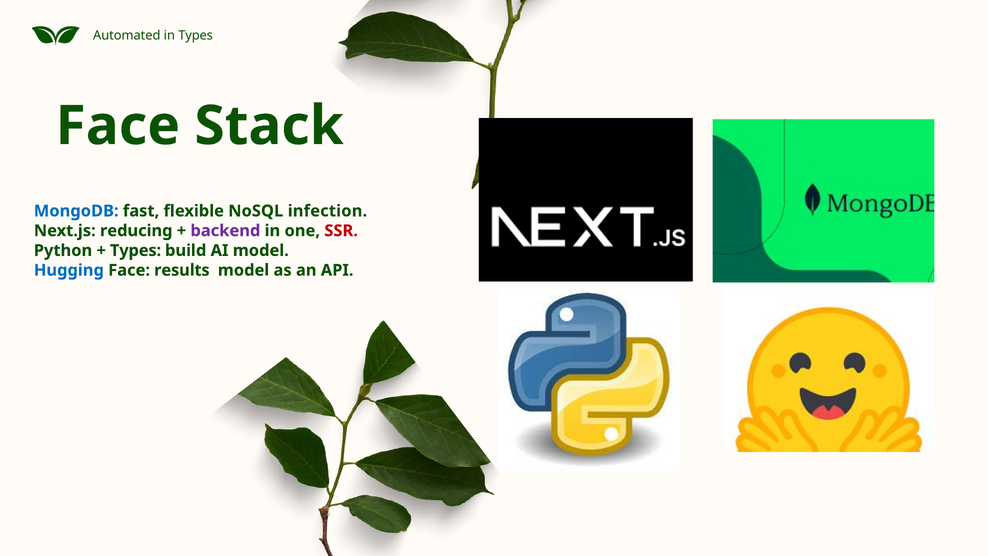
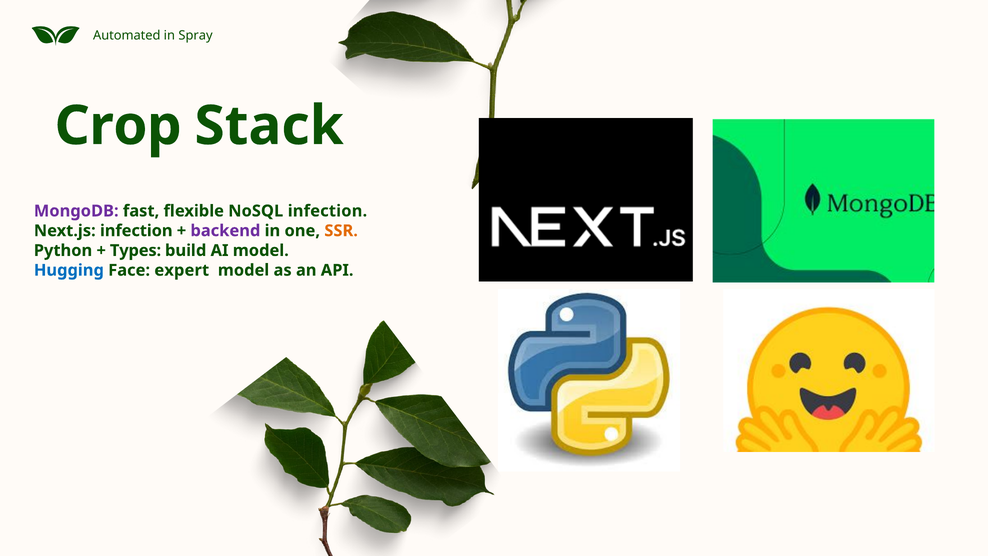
in Types: Types -> Spray
Face at (118, 126): Face -> Crop
MongoDB colour: blue -> purple
Next.js reducing: reducing -> infection
SSR colour: red -> orange
results: results -> expert
